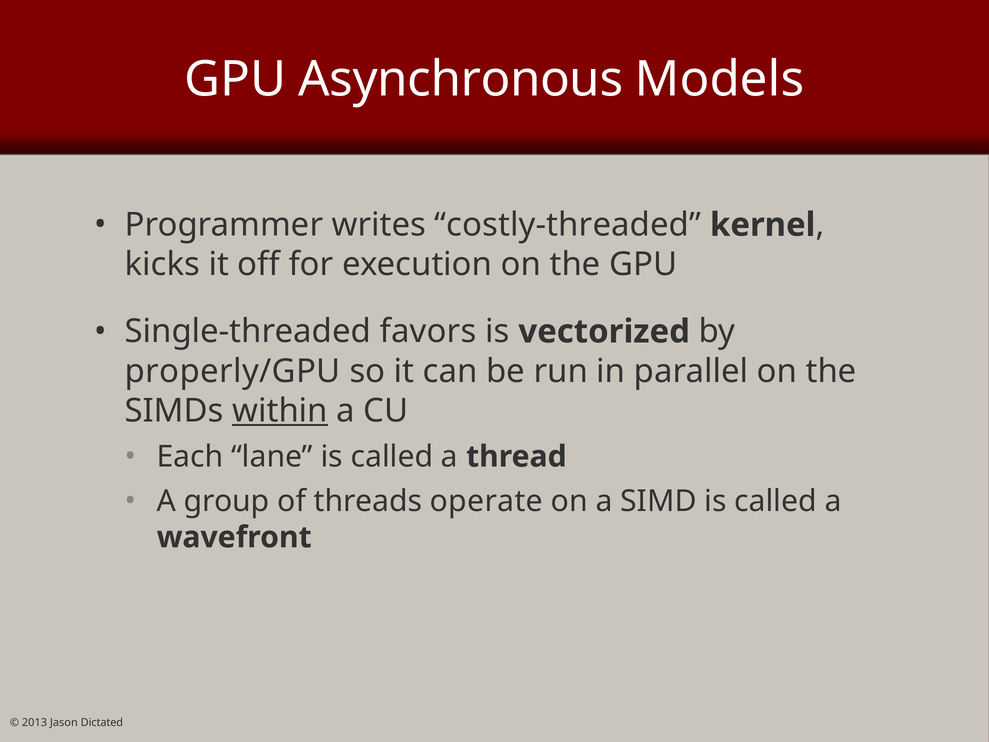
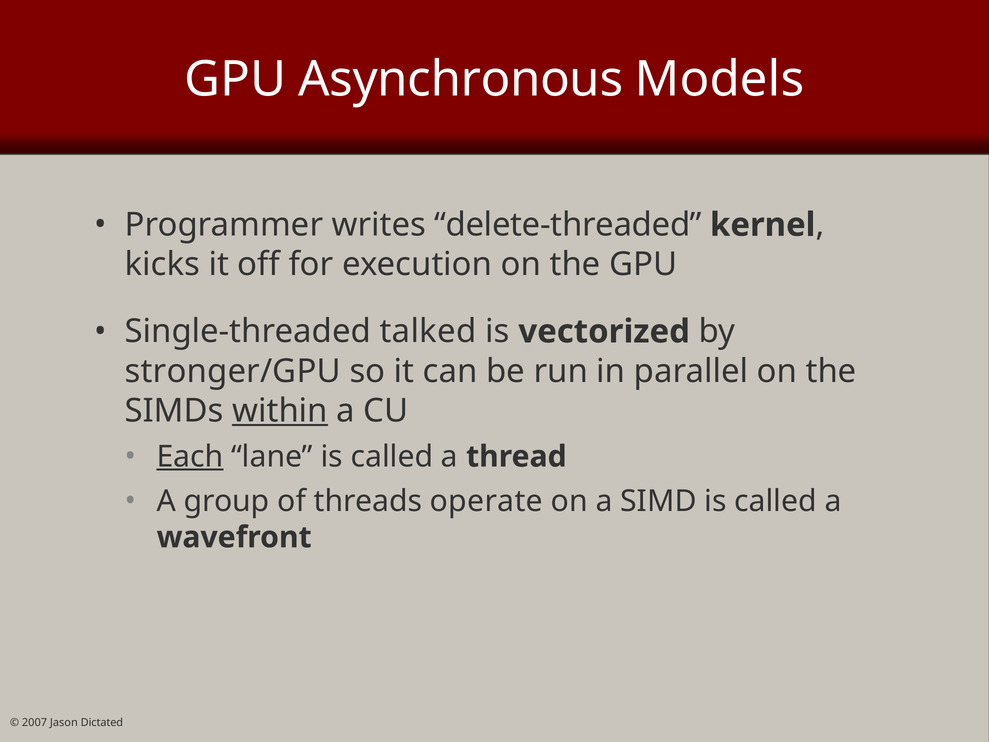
costly-threaded: costly-threaded -> delete-threaded
favors: favors -> talked
properly/GPU: properly/GPU -> stronger/GPU
Each underline: none -> present
2013: 2013 -> 2007
